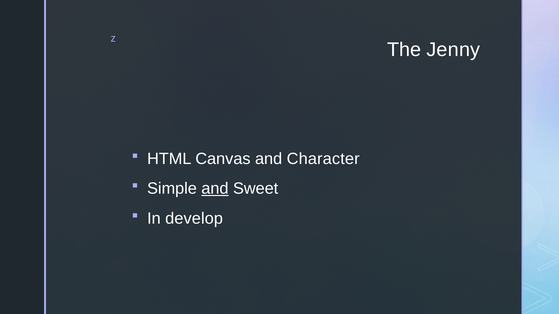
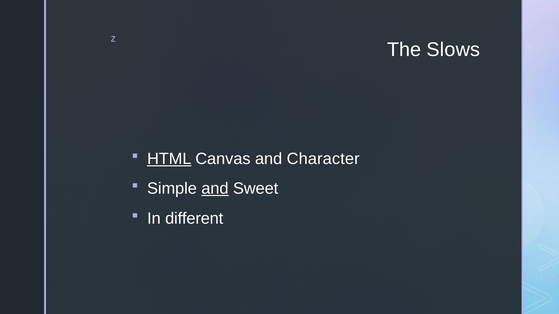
Jenny: Jenny -> Slows
HTML underline: none -> present
develop: develop -> different
